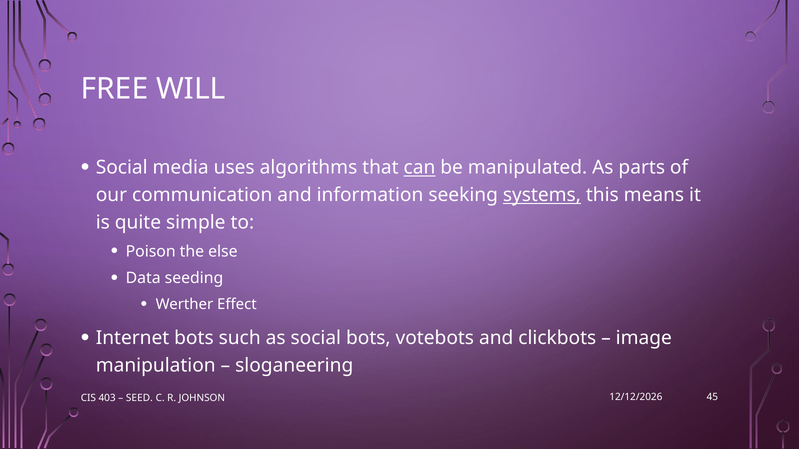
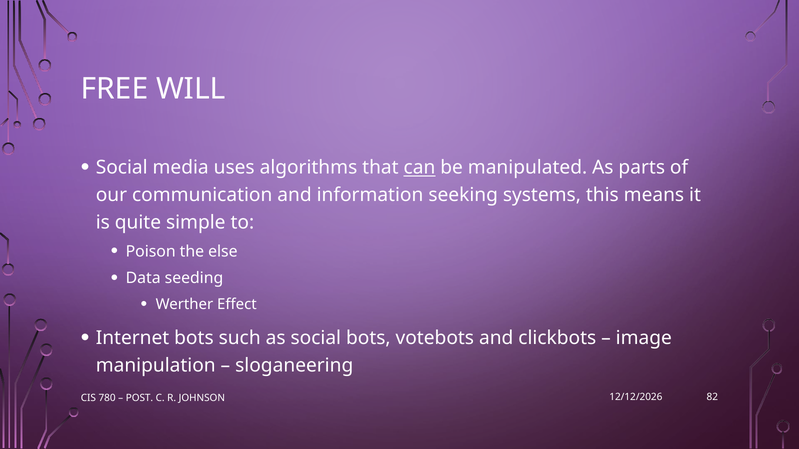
systems underline: present -> none
403: 403 -> 780
SEED: SEED -> POST
45: 45 -> 82
